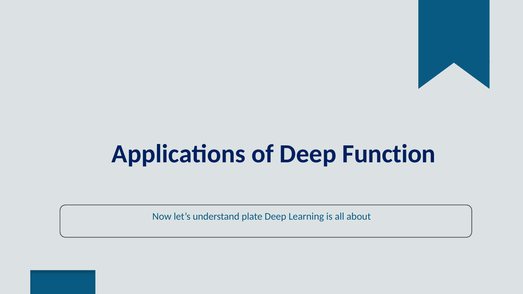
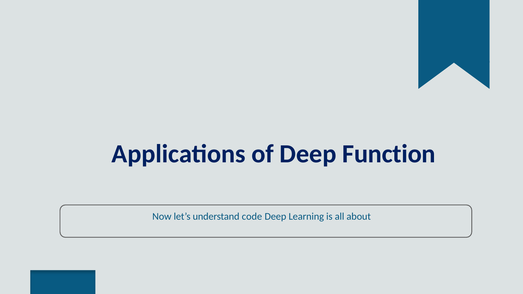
plate: plate -> code
